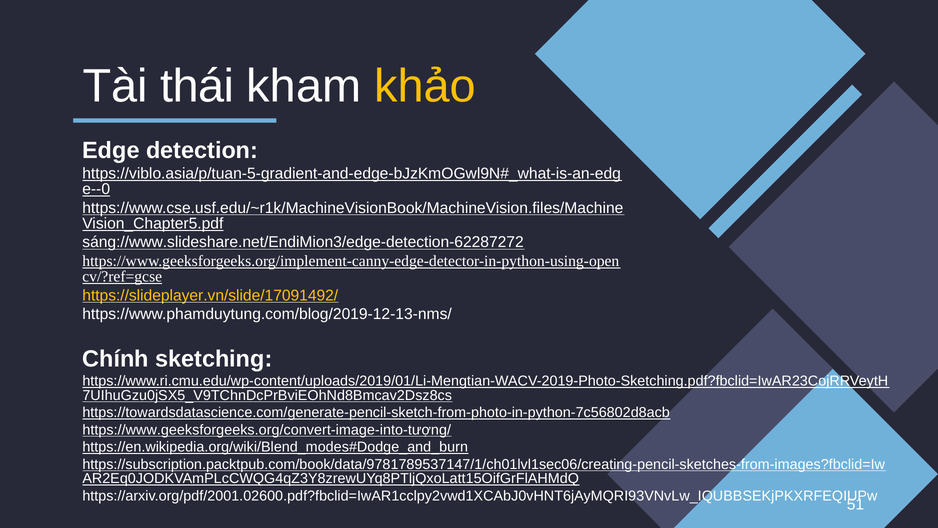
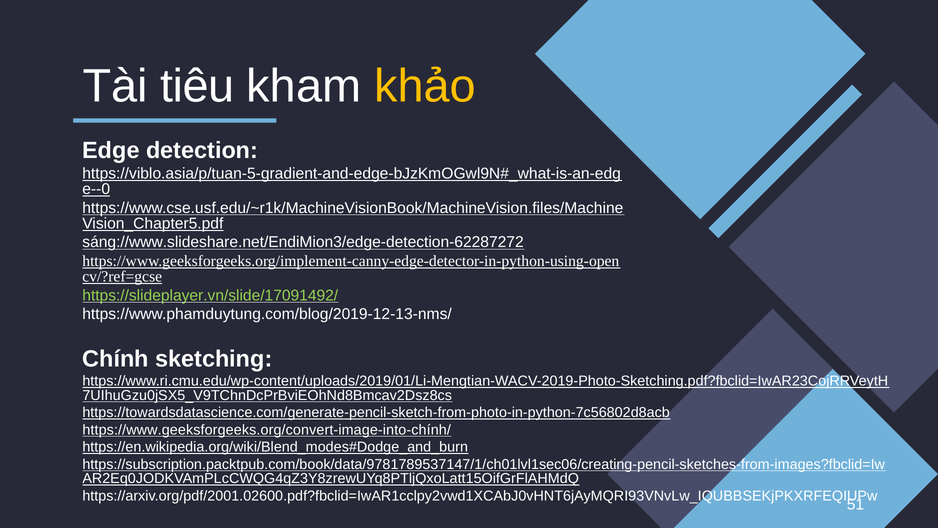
thái: thái -> tiêu
https://slideplayer.vn/slide/17091492/ colour: yellow -> light green
https://www.geeksforgeeks.org/convert-image-into-tượng/: https://www.geeksforgeeks.org/convert-image-into-tượng/ -> https://www.geeksforgeeks.org/convert-image-into-chính/
